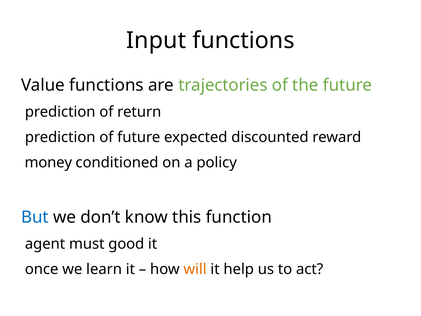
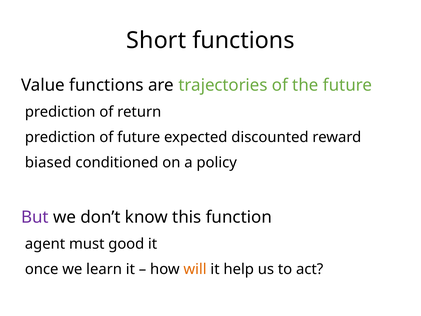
Input: Input -> Short
money: money -> biased
But colour: blue -> purple
